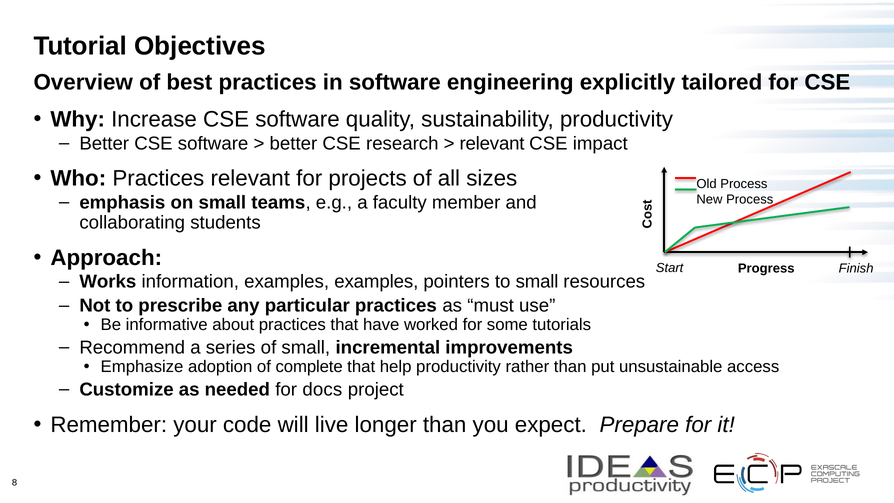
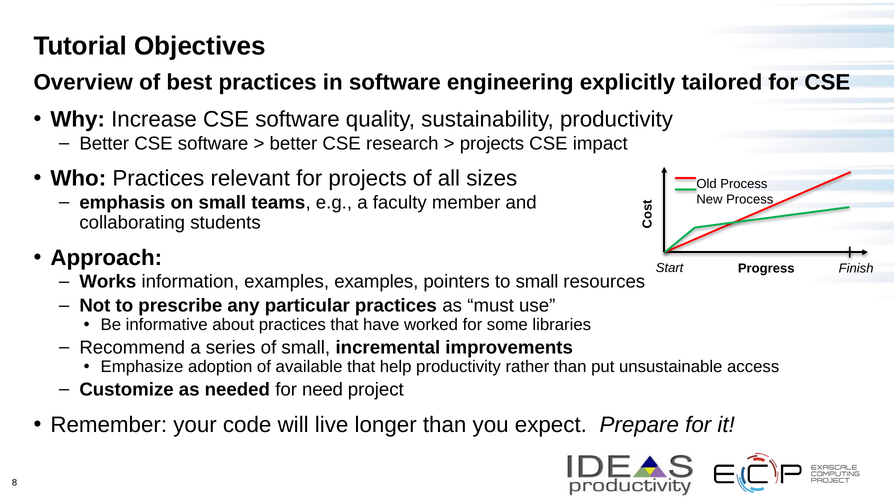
relevant at (492, 143): relevant -> projects
tutorials: tutorials -> libraries
complete: complete -> available
docs: docs -> need
